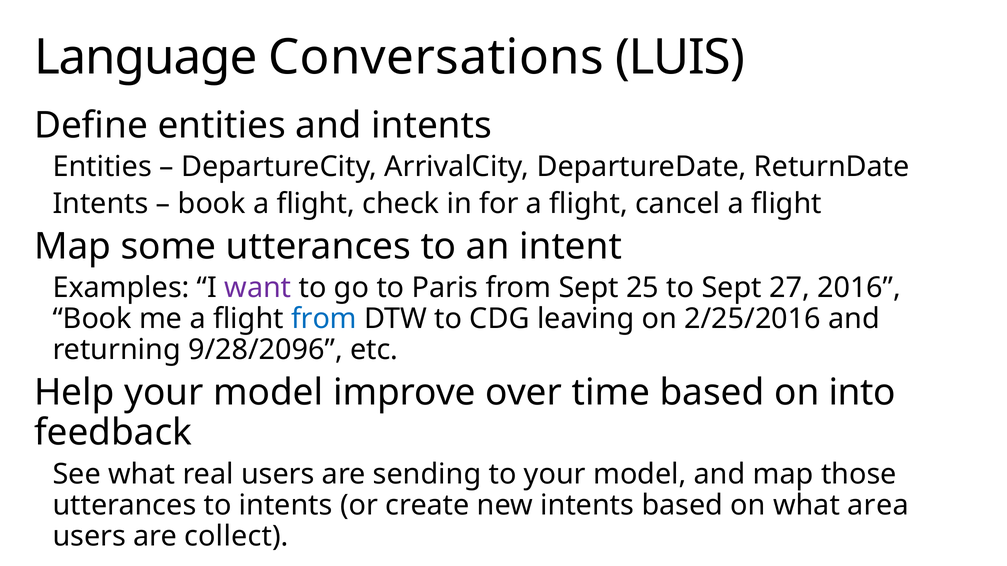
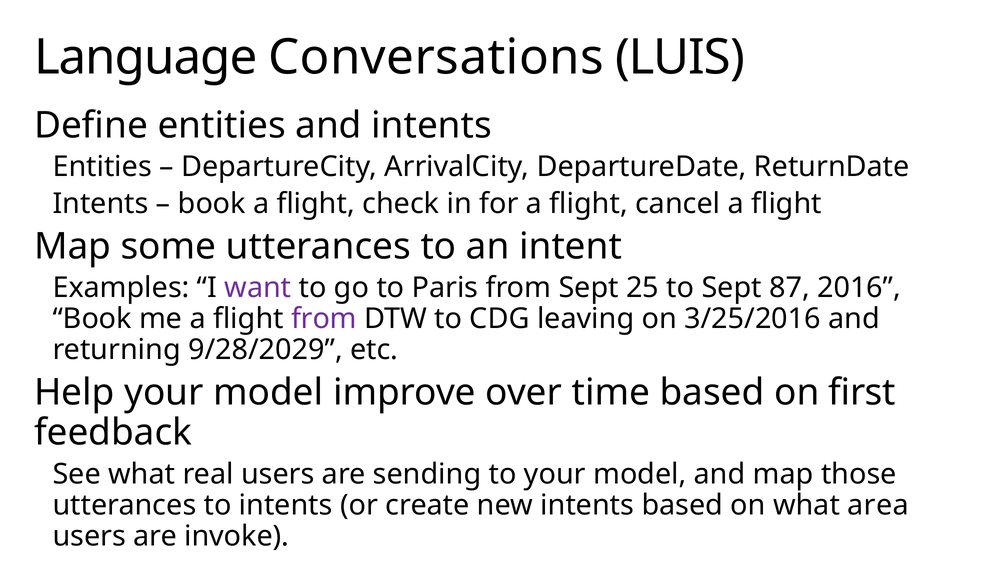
27: 27 -> 87
from at (324, 319) colour: blue -> purple
2/25/2016: 2/25/2016 -> 3/25/2016
9/28/2096: 9/28/2096 -> 9/28/2029
into: into -> first
collect: collect -> invoke
